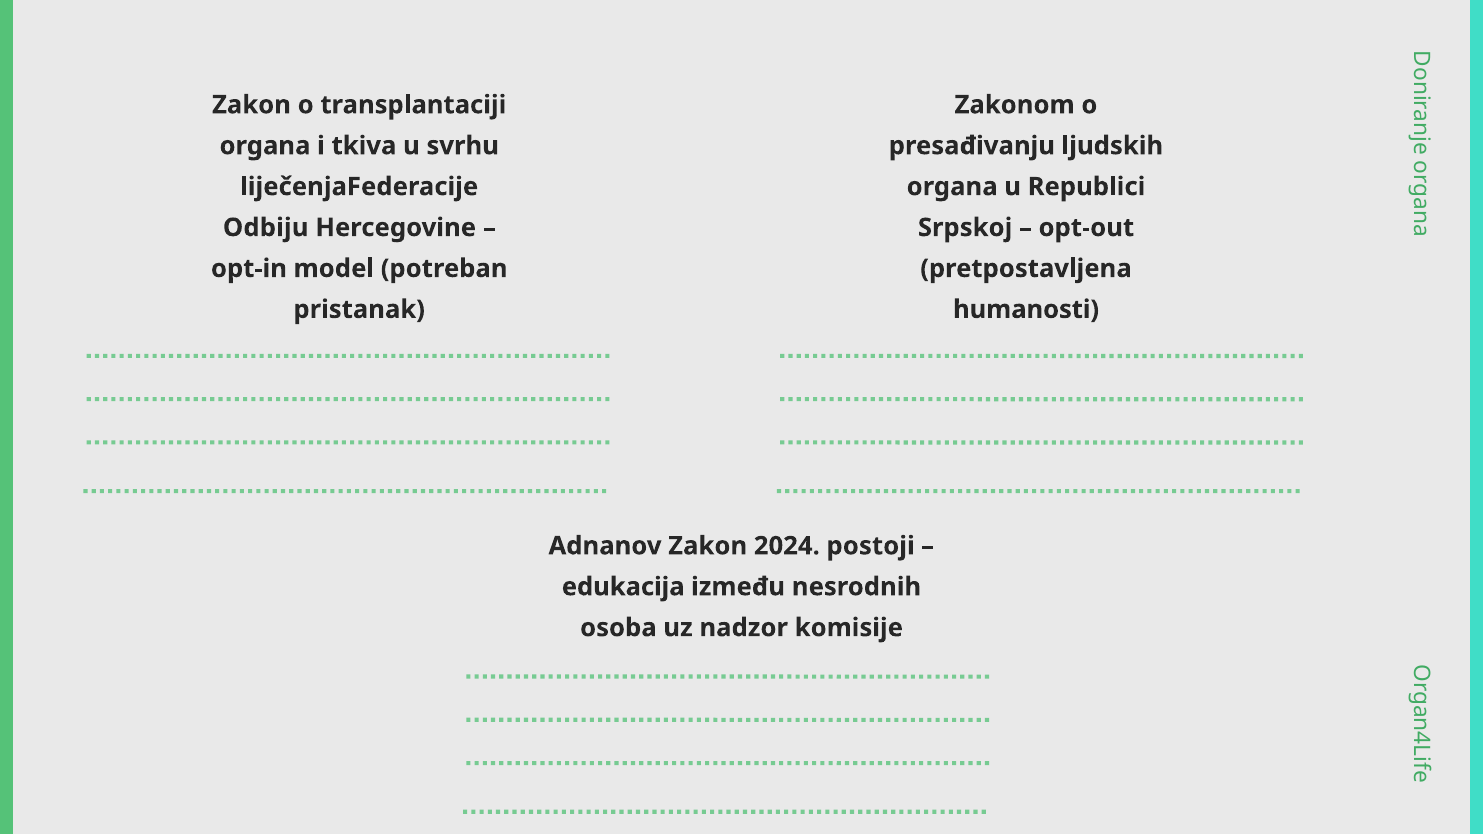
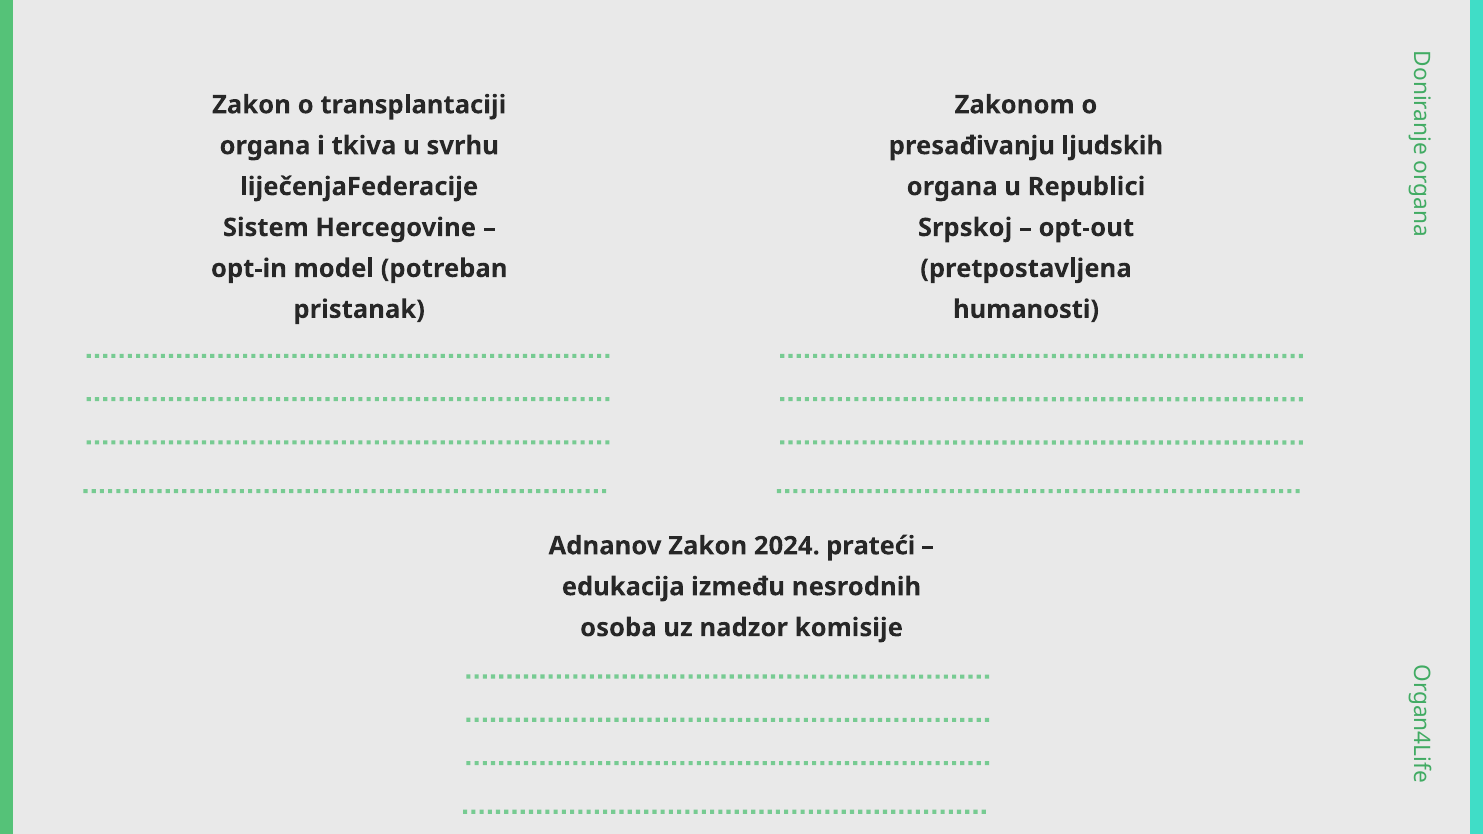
Odbiju: Odbiju -> Sistem
postoji: postoji -> prateći
